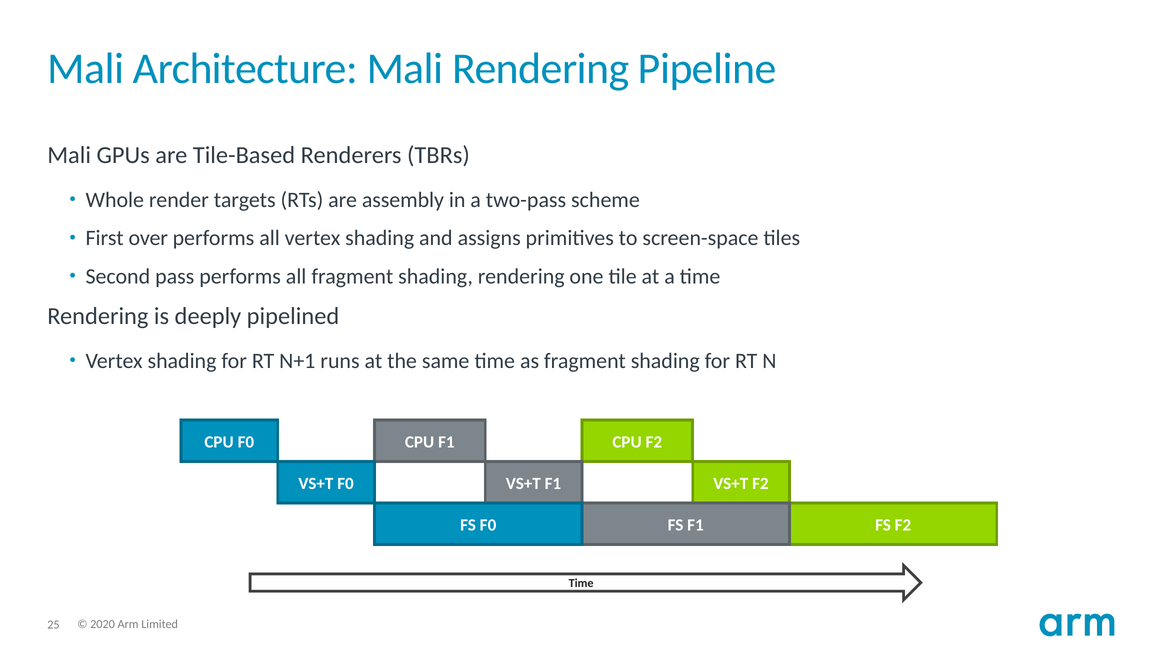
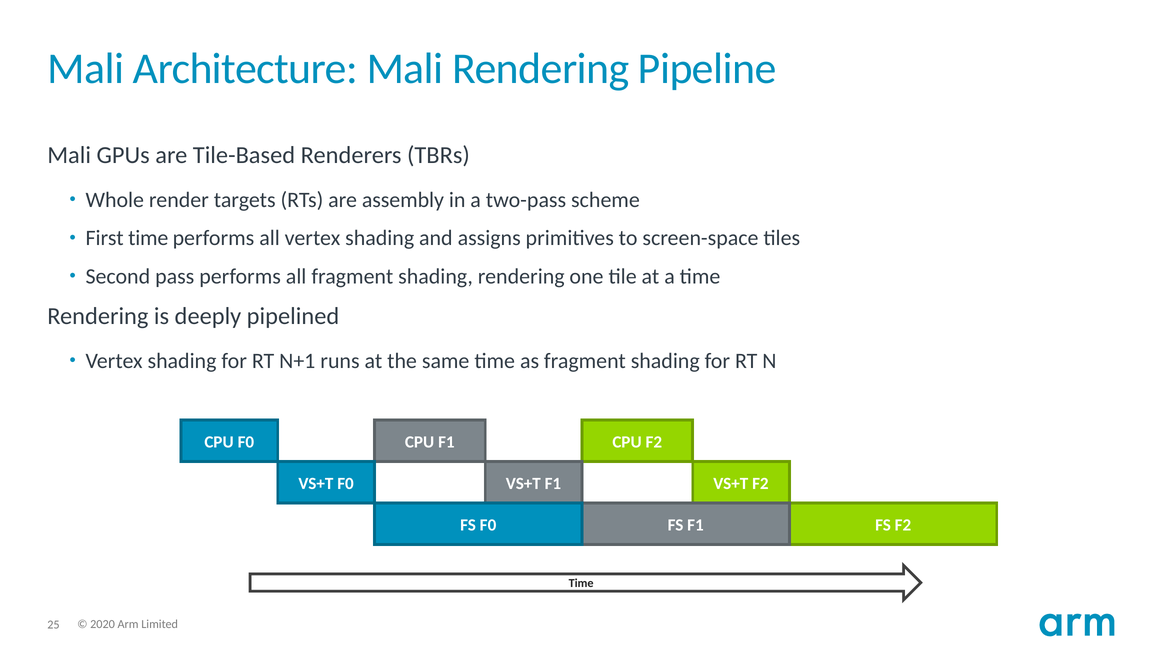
First over: over -> time
